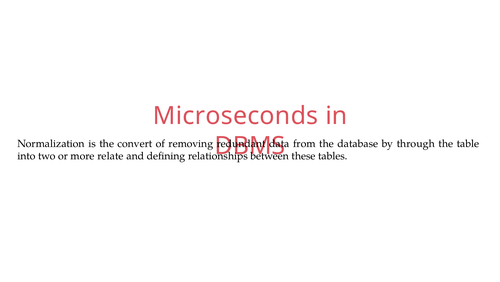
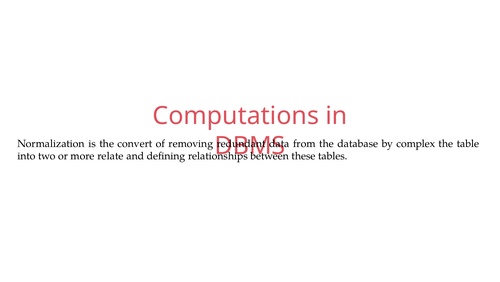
Microseconds: Microseconds -> Computations
through: through -> complex
